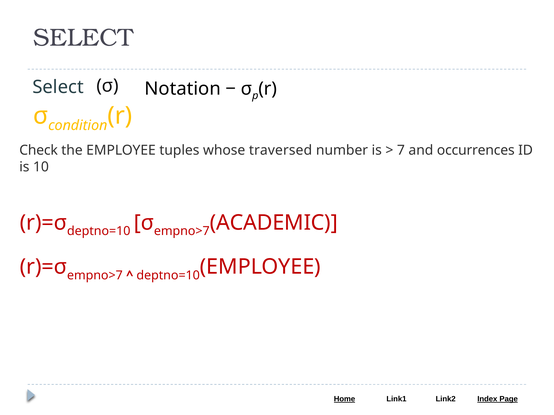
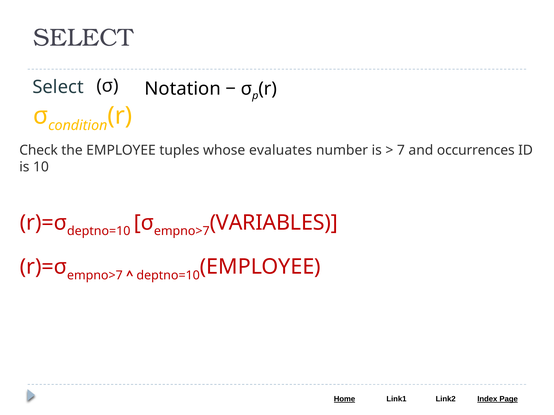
traversed: traversed -> evaluates
ACADEMIC: ACADEMIC -> VARIABLES
